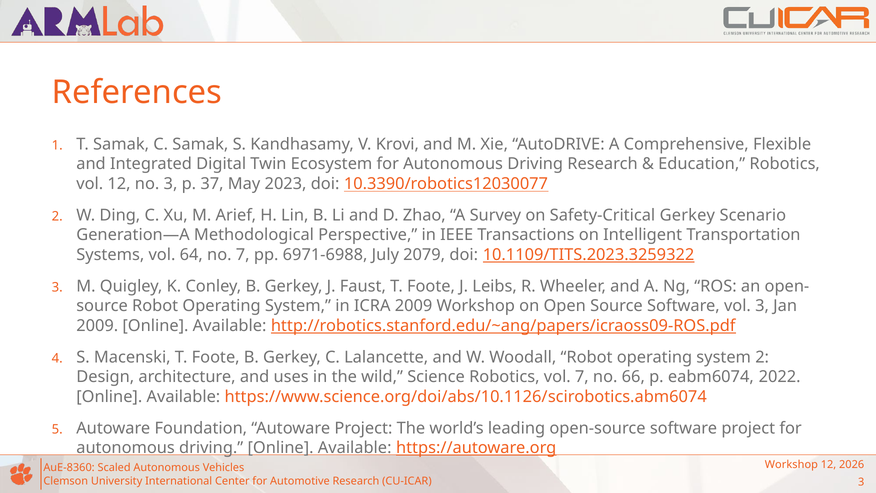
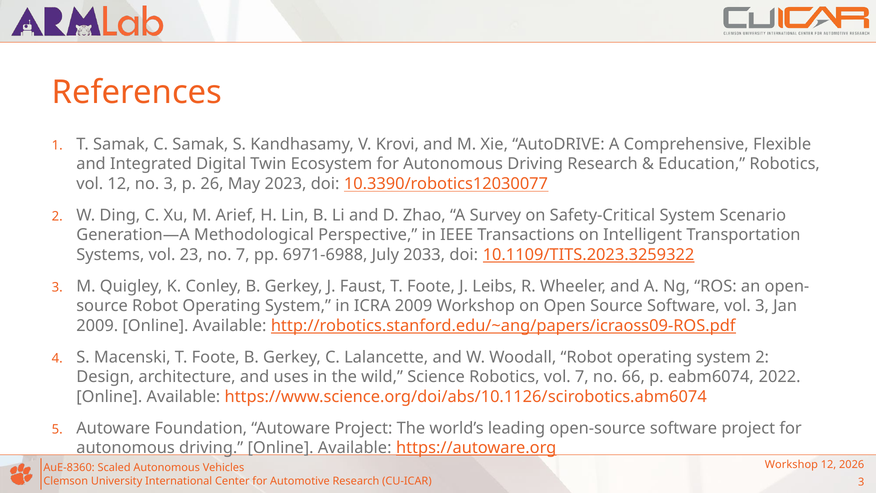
37: 37 -> 26
Safety-Critical Gerkey: Gerkey -> System
64: 64 -> 23
2079: 2079 -> 2033
